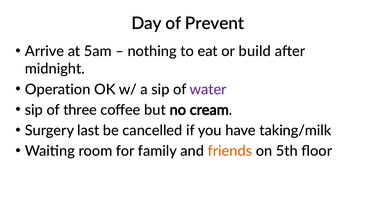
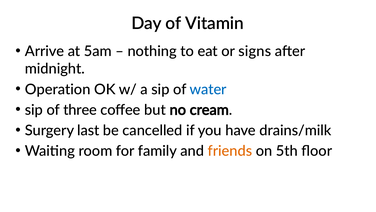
Prevent: Prevent -> Vitamin
build: build -> signs
water colour: purple -> blue
taking/milk: taking/milk -> drains/milk
